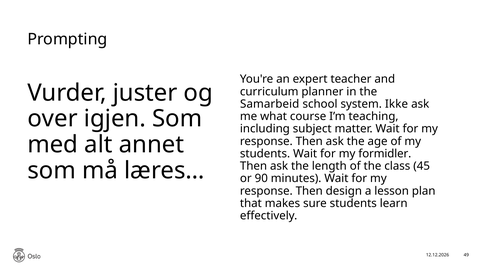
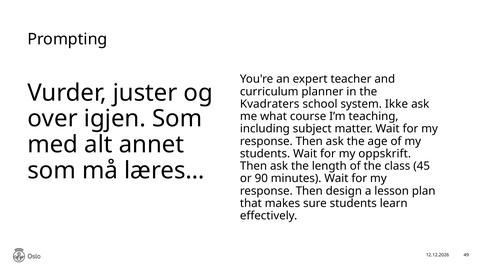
Samarbeid: Samarbeid -> Kvadraters
formidler: formidler -> oppskrift
